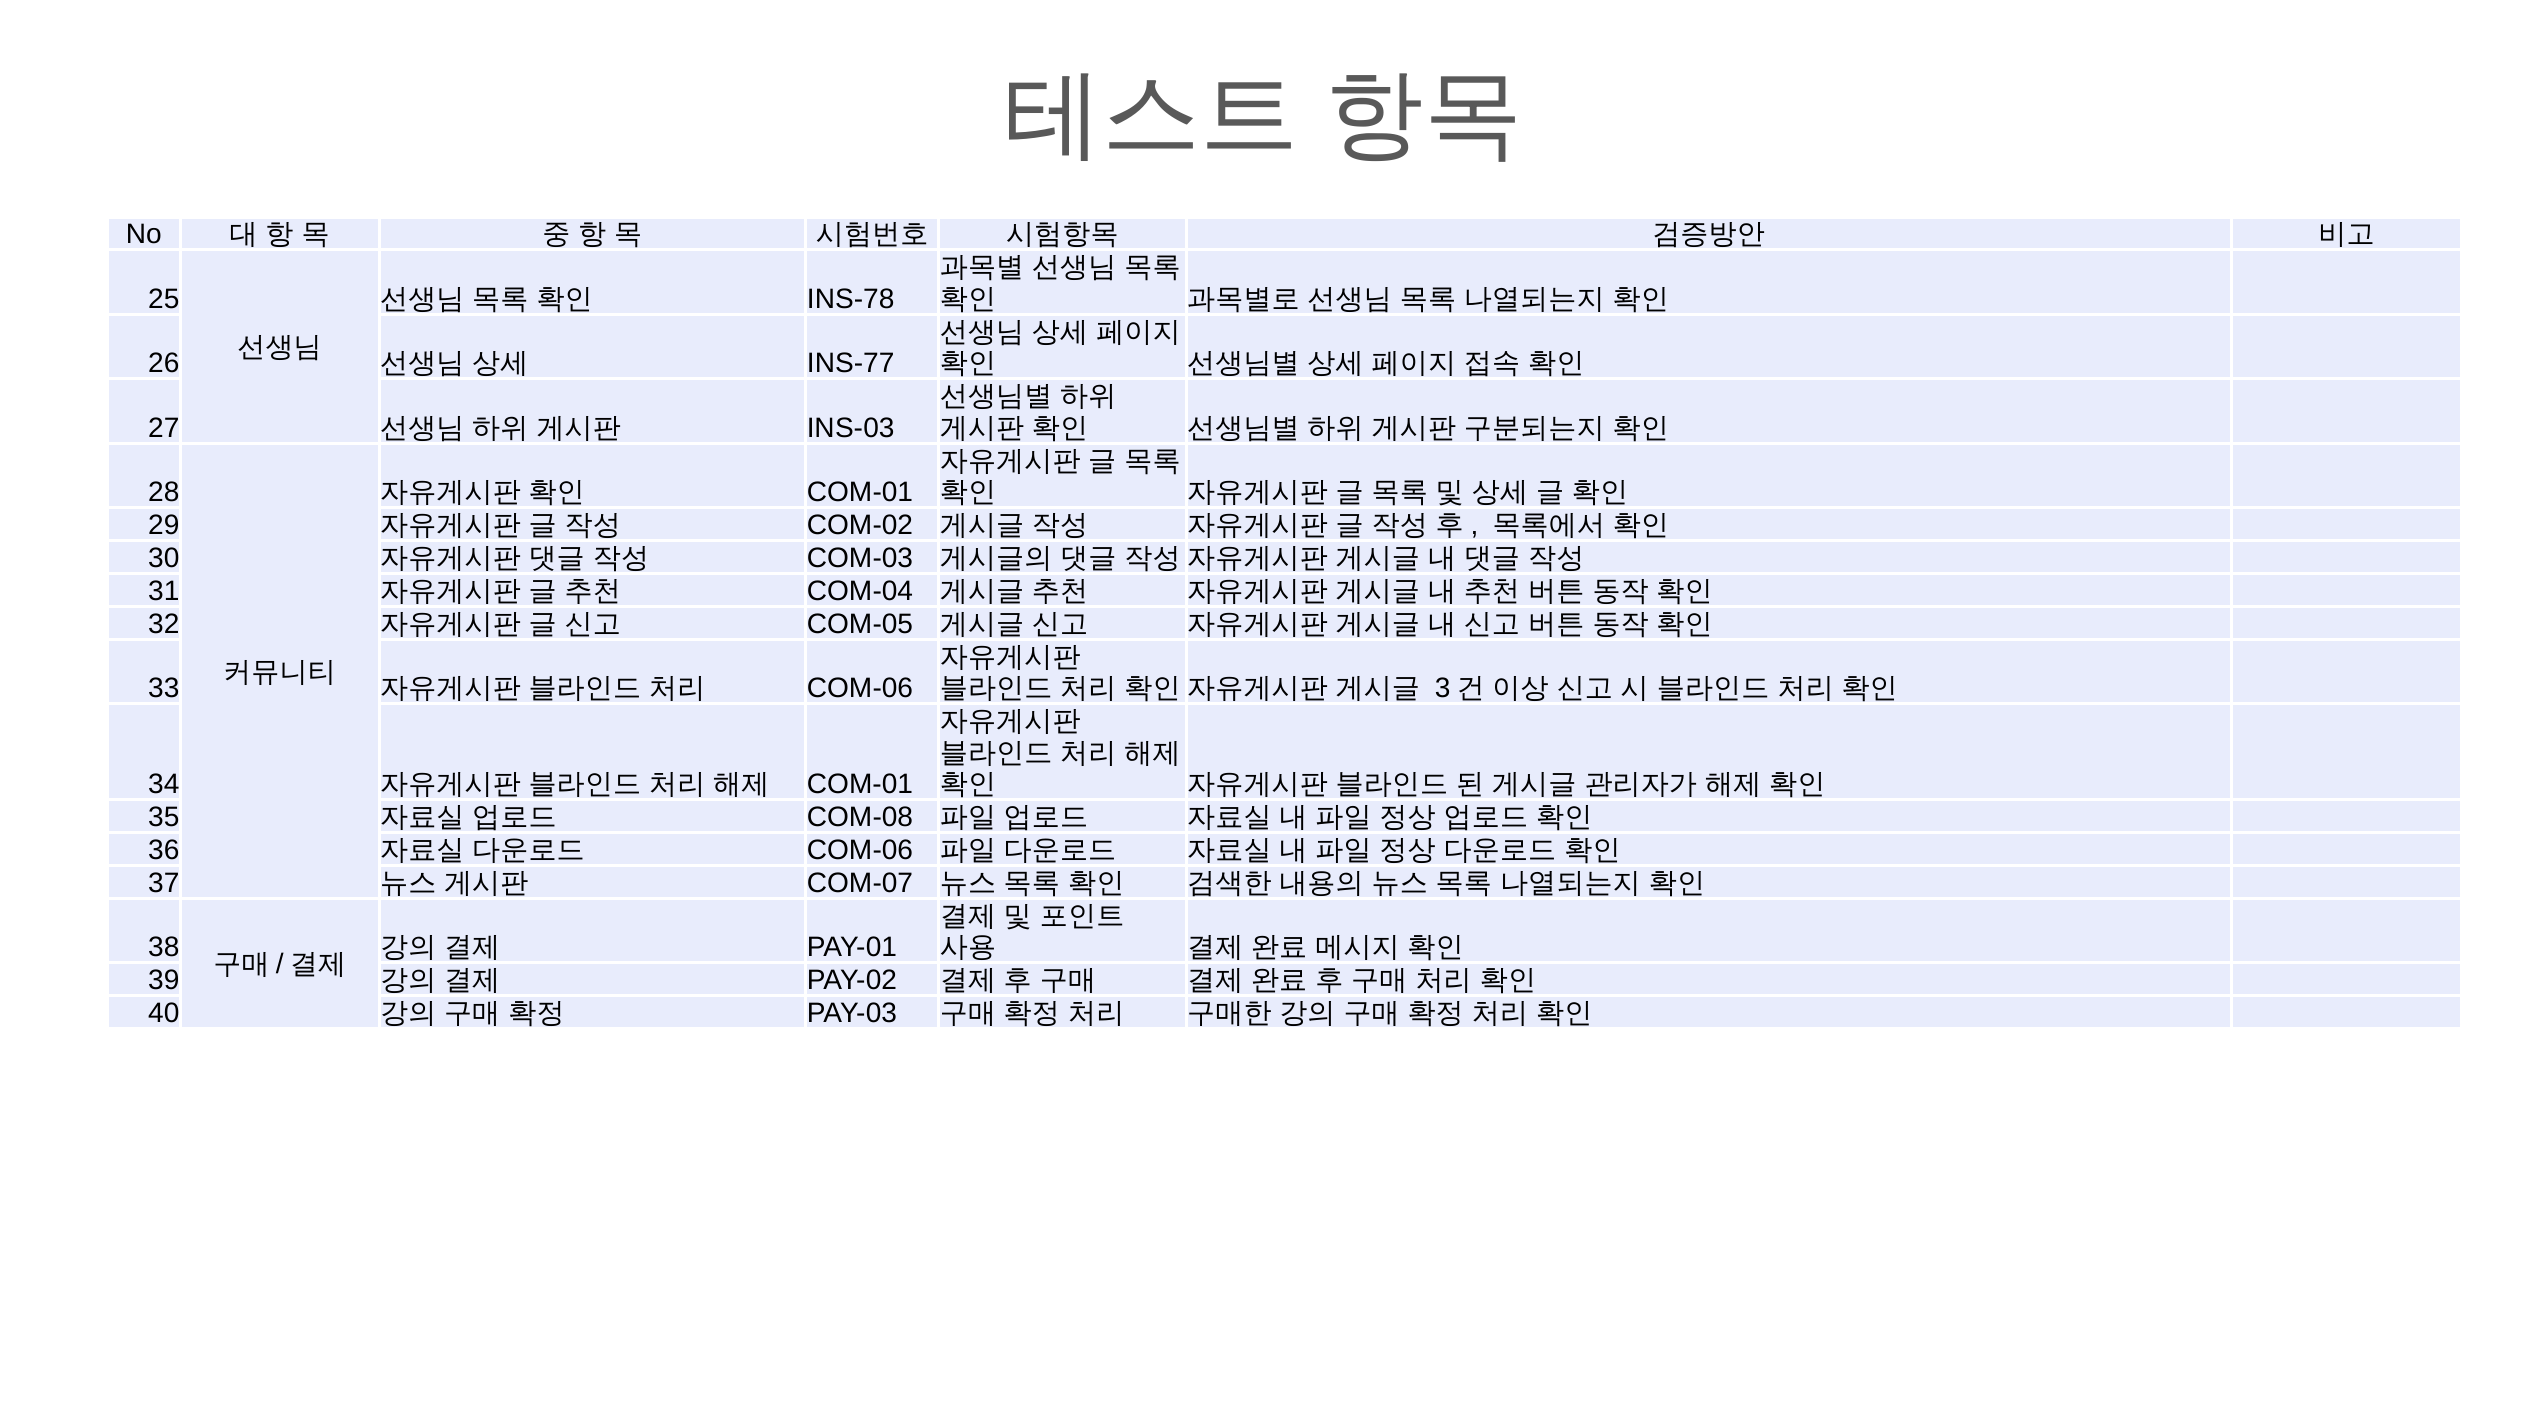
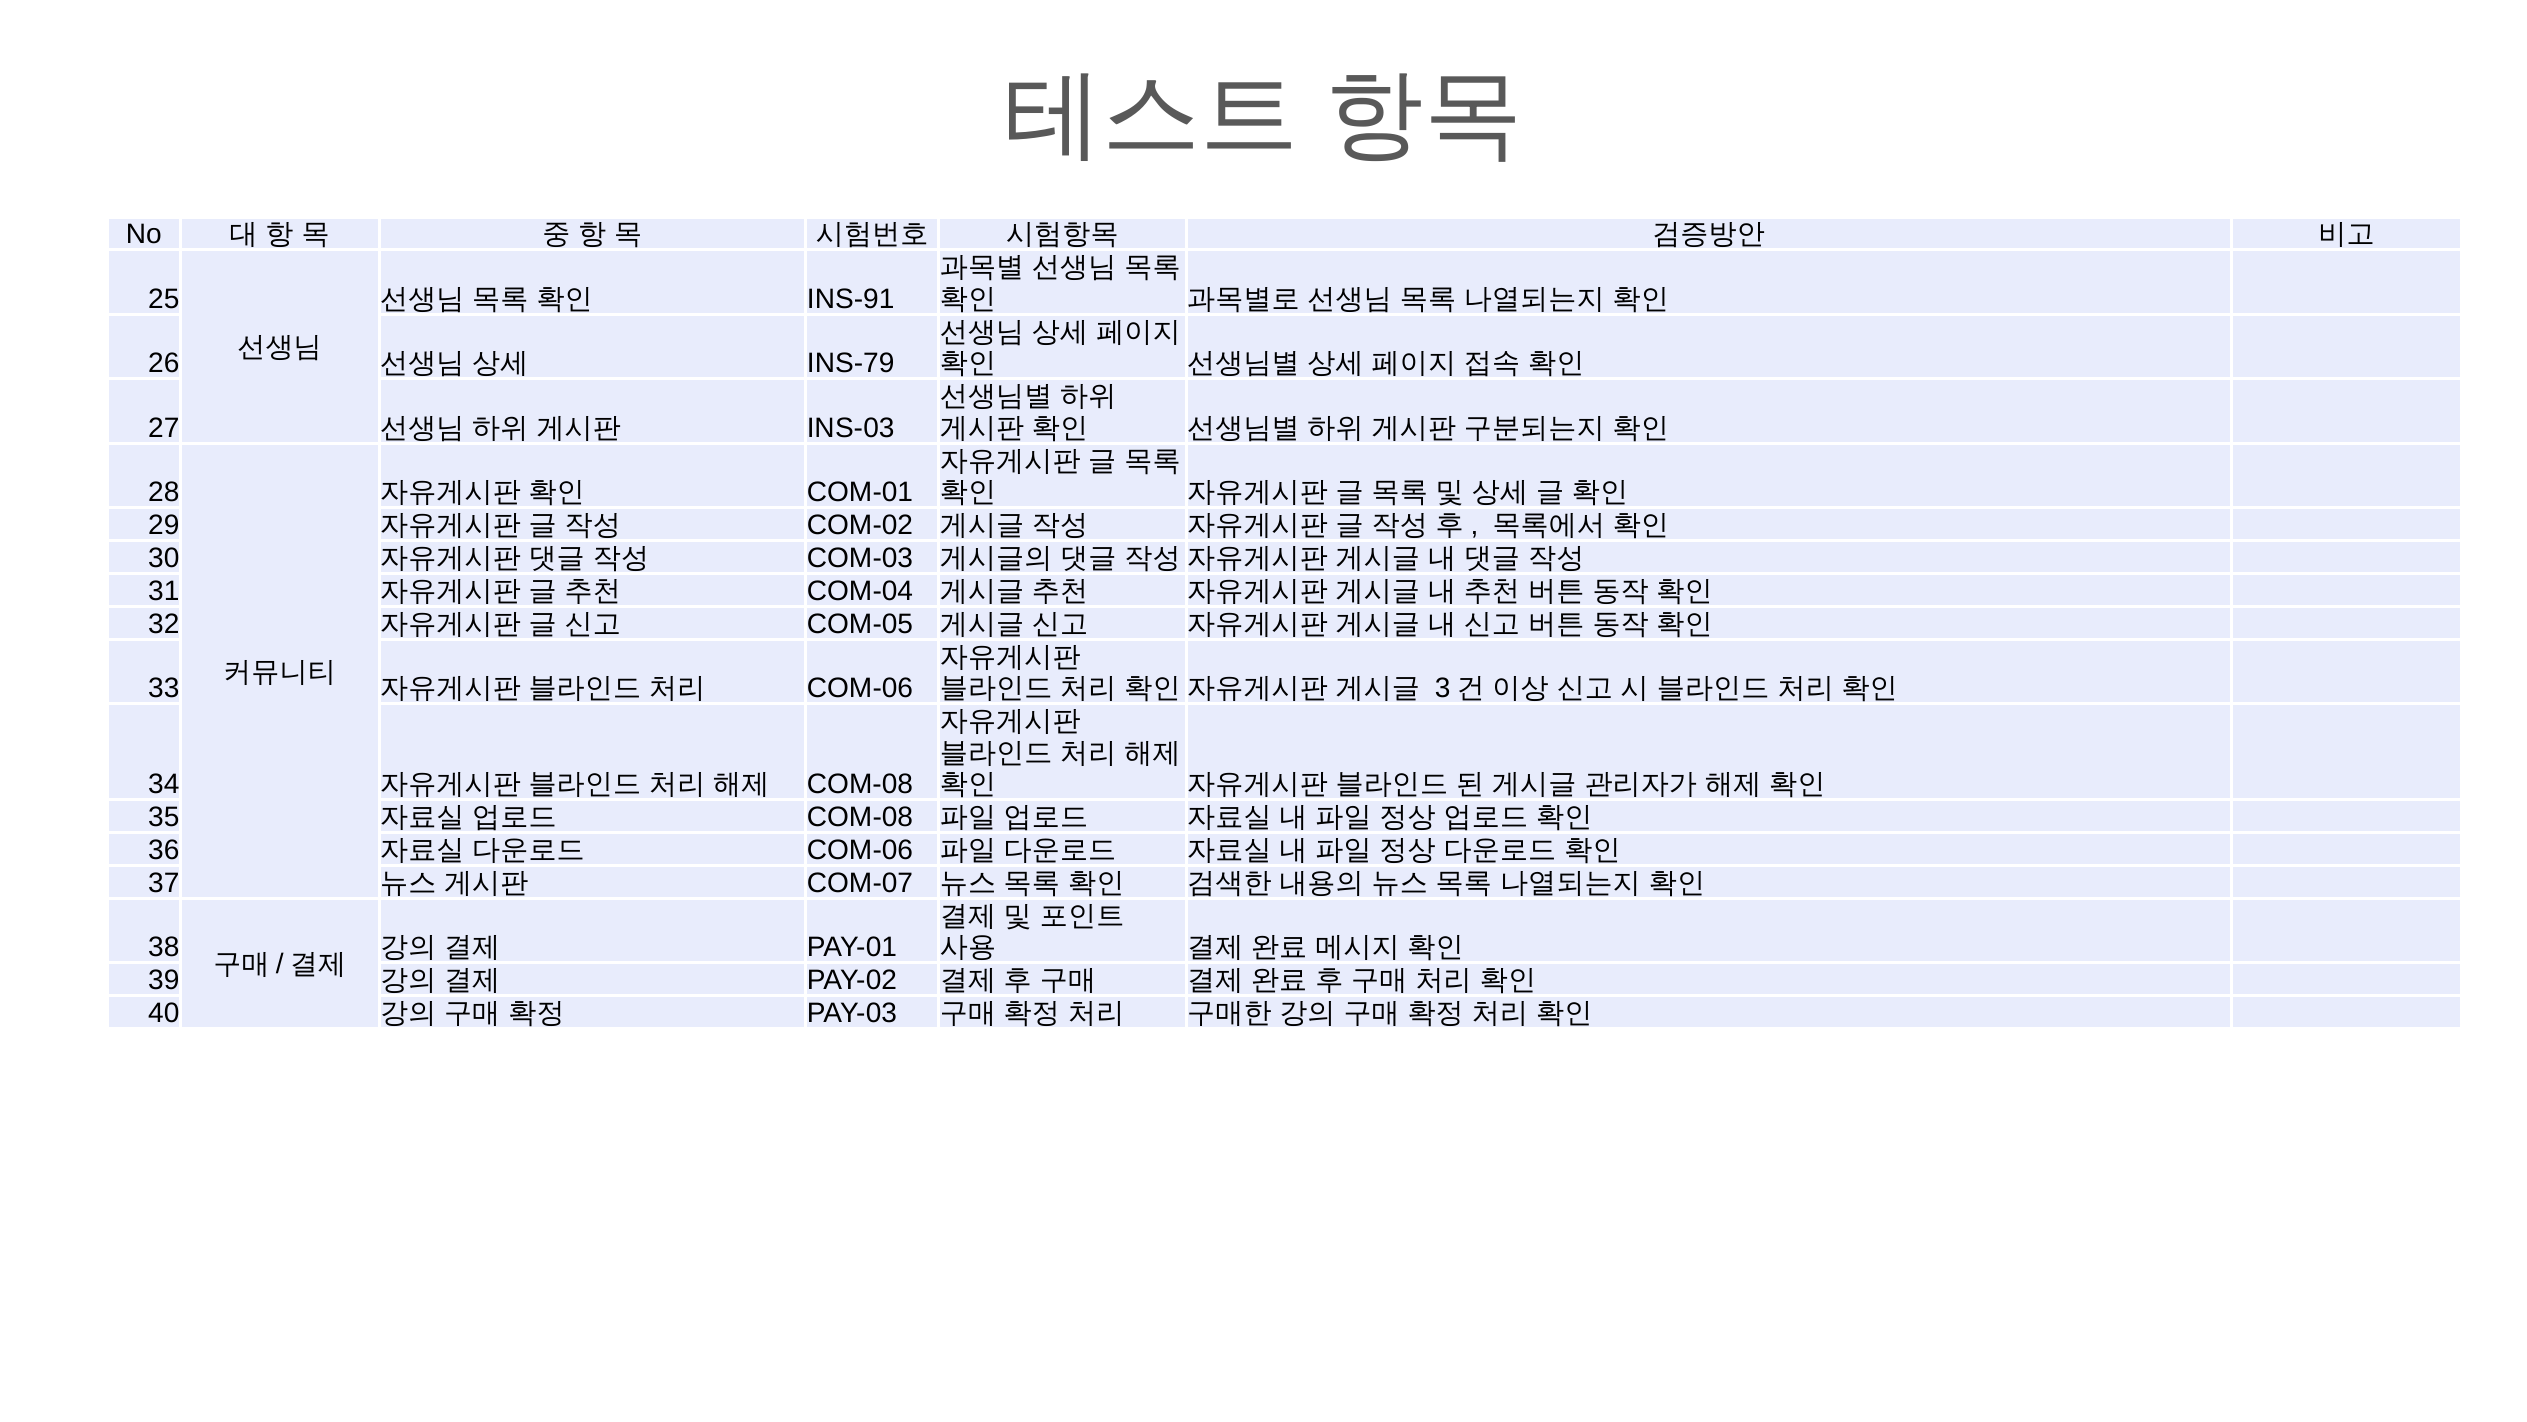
INS-78: INS-78 -> INS-91
INS-77: INS-77 -> INS-79
COM-01 at (860, 784): COM-01 -> COM-08
